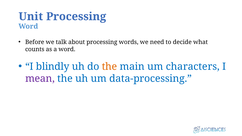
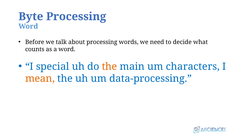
Unit: Unit -> Byte
blindly: blindly -> special
mean colour: purple -> orange
